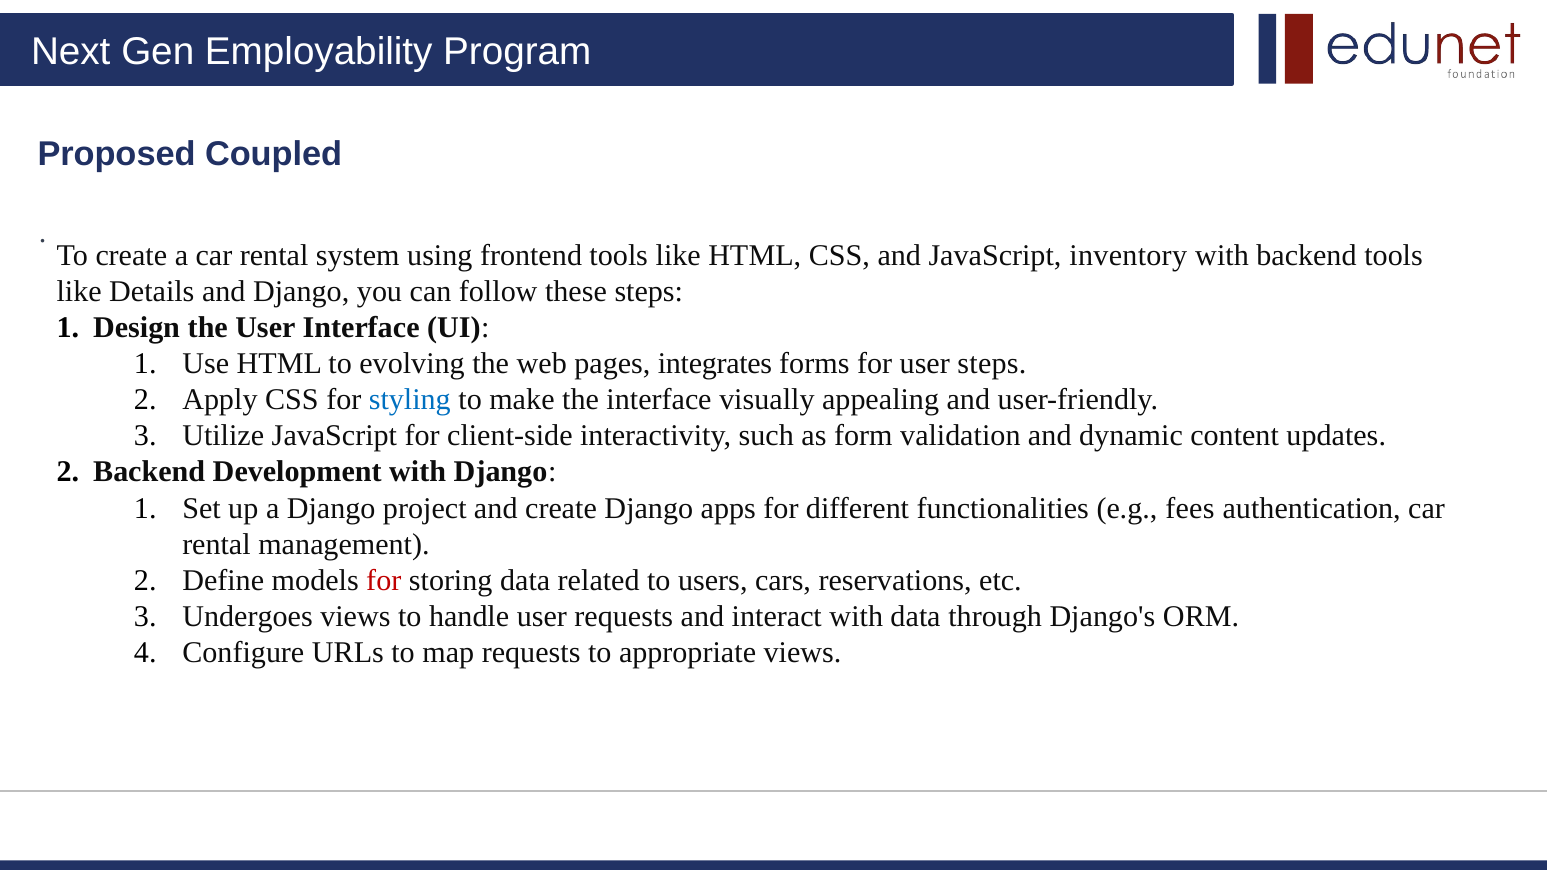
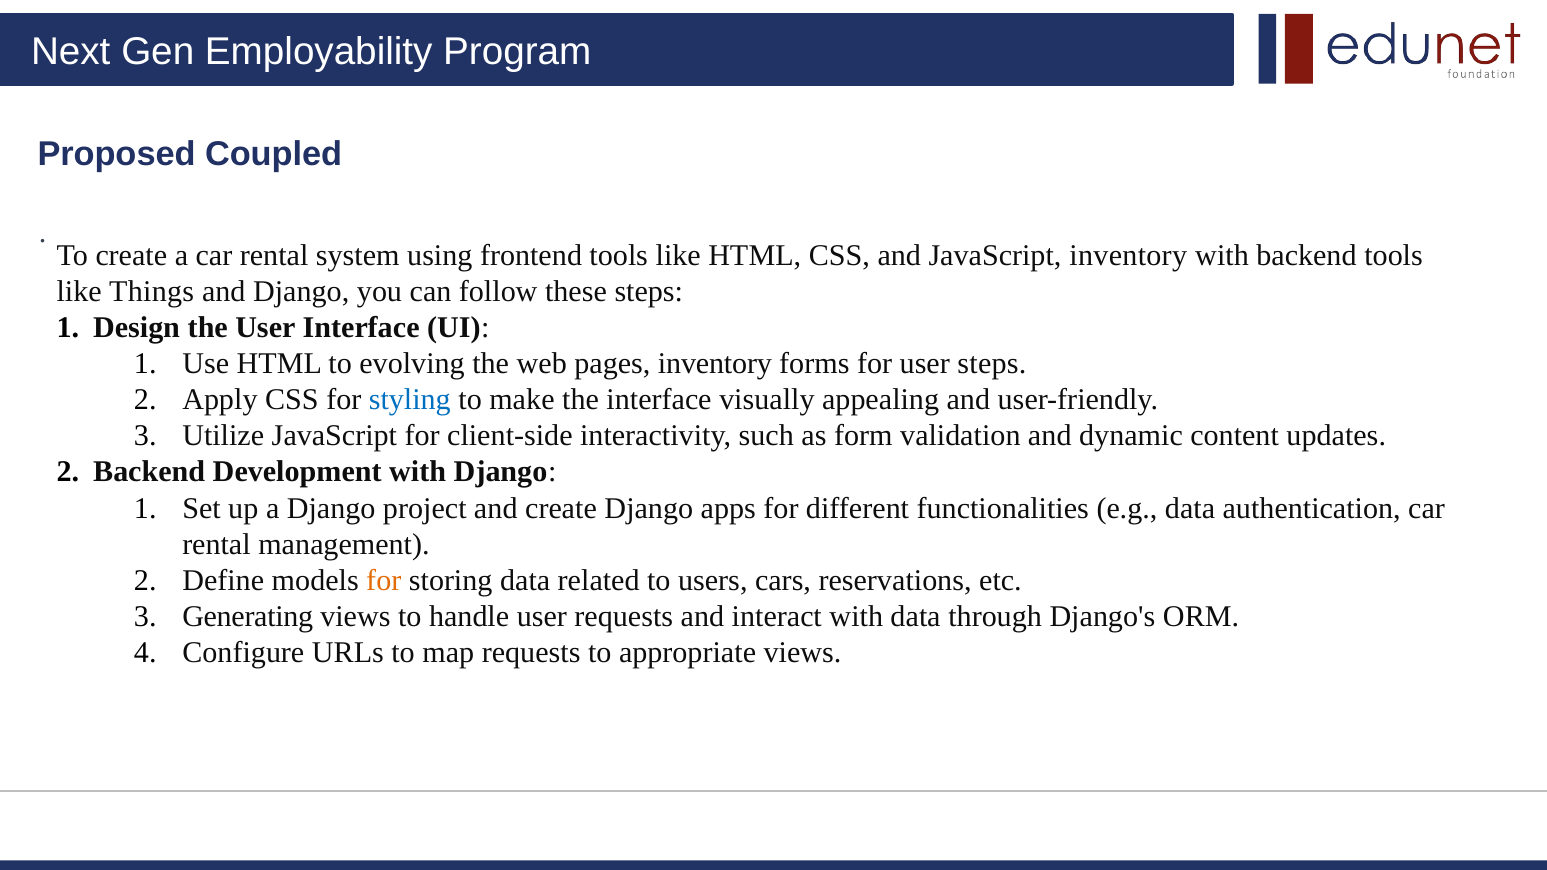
Details: Details -> Things
pages integrates: integrates -> inventory
e.g fees: fees -> data
for at (384, 580) colour: red -> orange
Undergoes: Undergoes -> Generating
